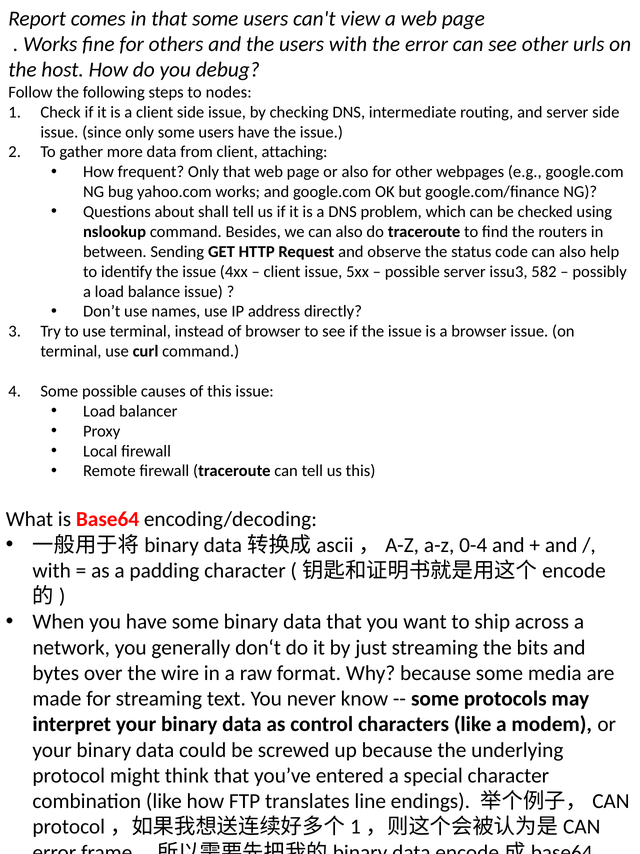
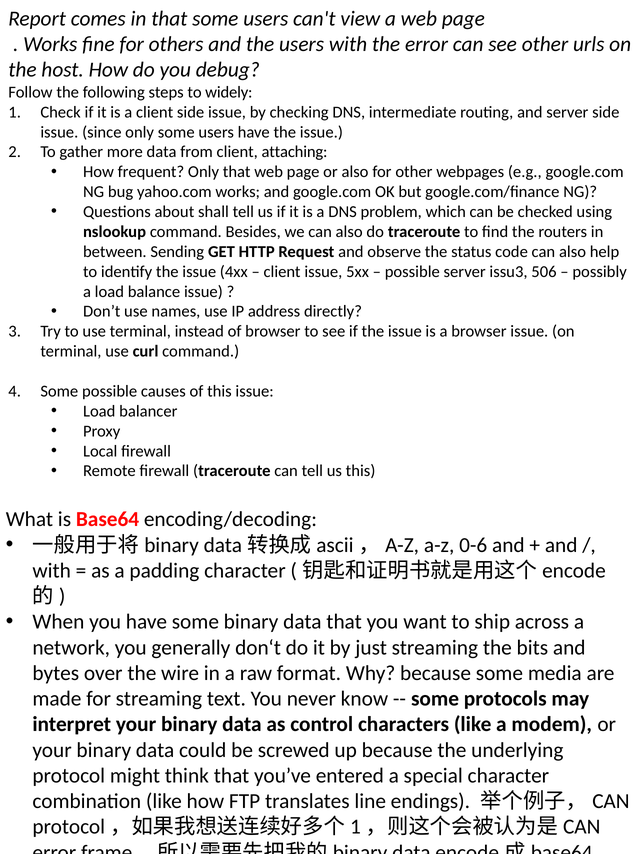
nodes: nodes -> widely
582: 582 -> 506
0-4: 0-4 -> 0-6
